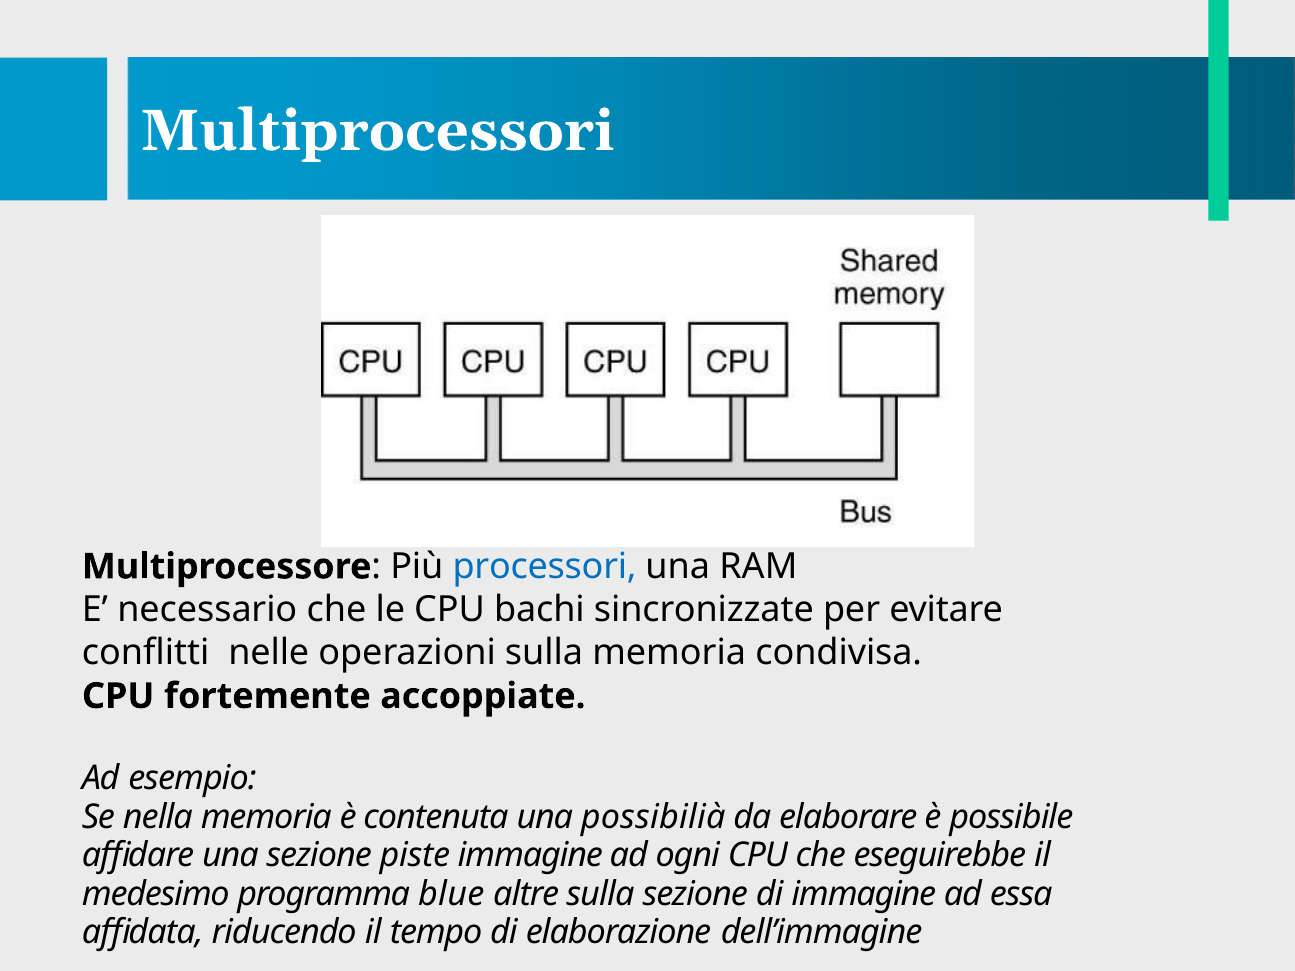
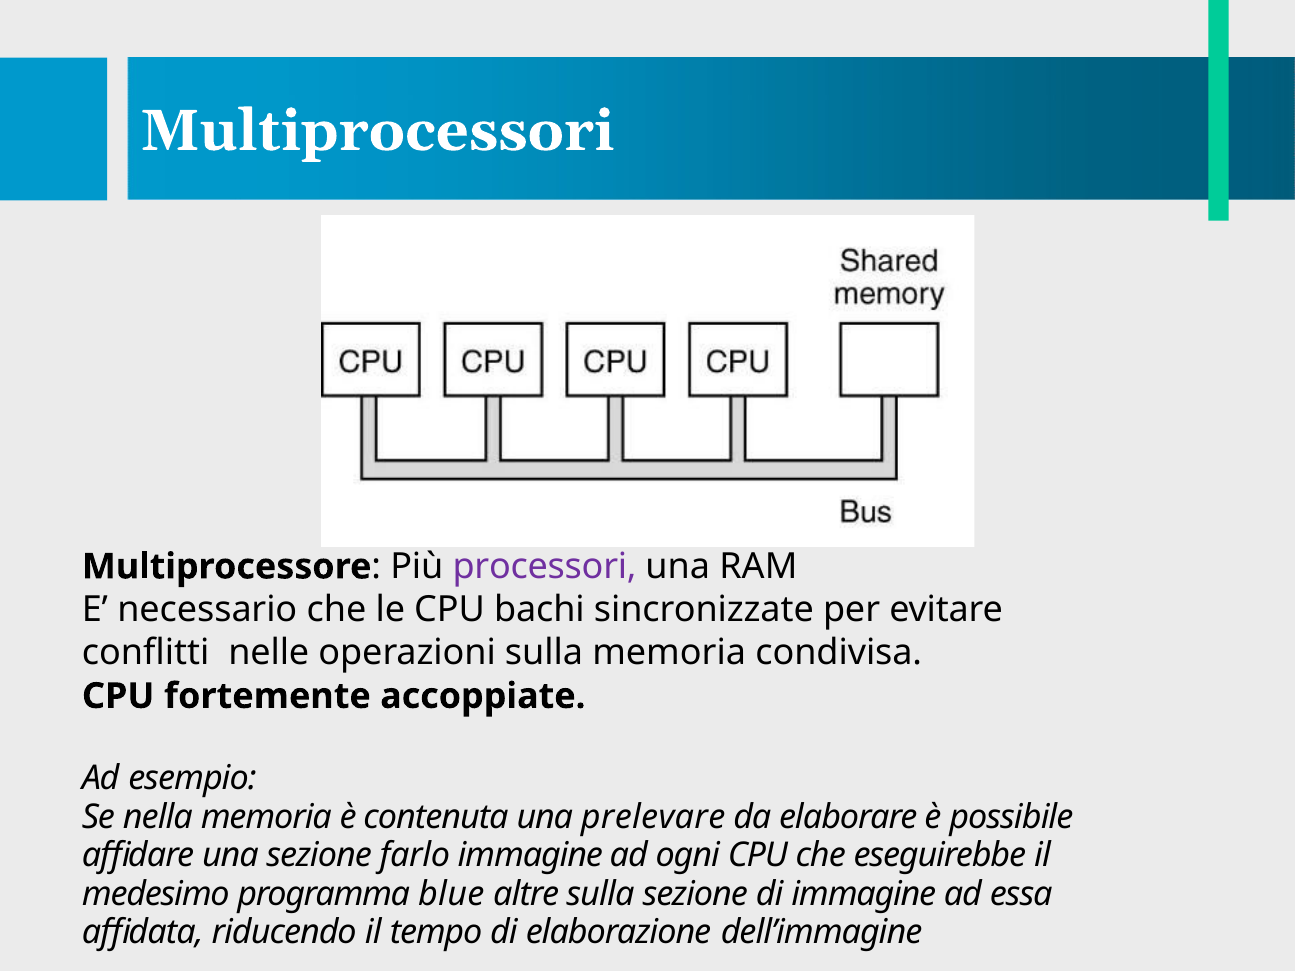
processori colour: blue -> purple
possibilià: possibilià -> prelevare
piste: piste -> farlo
